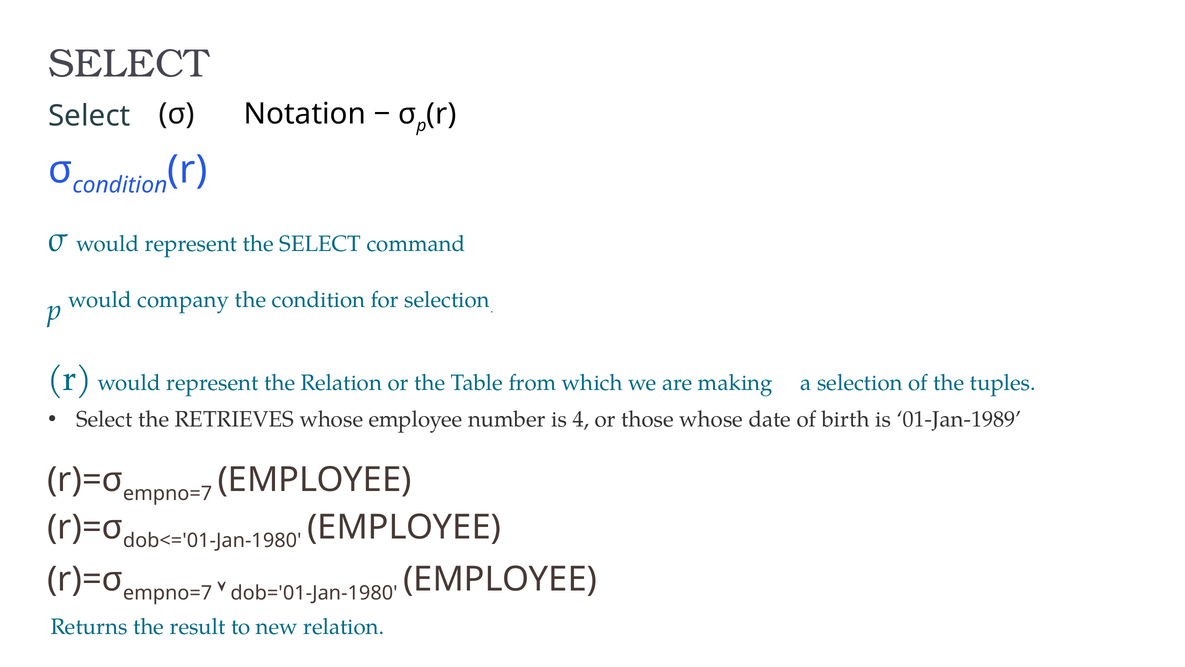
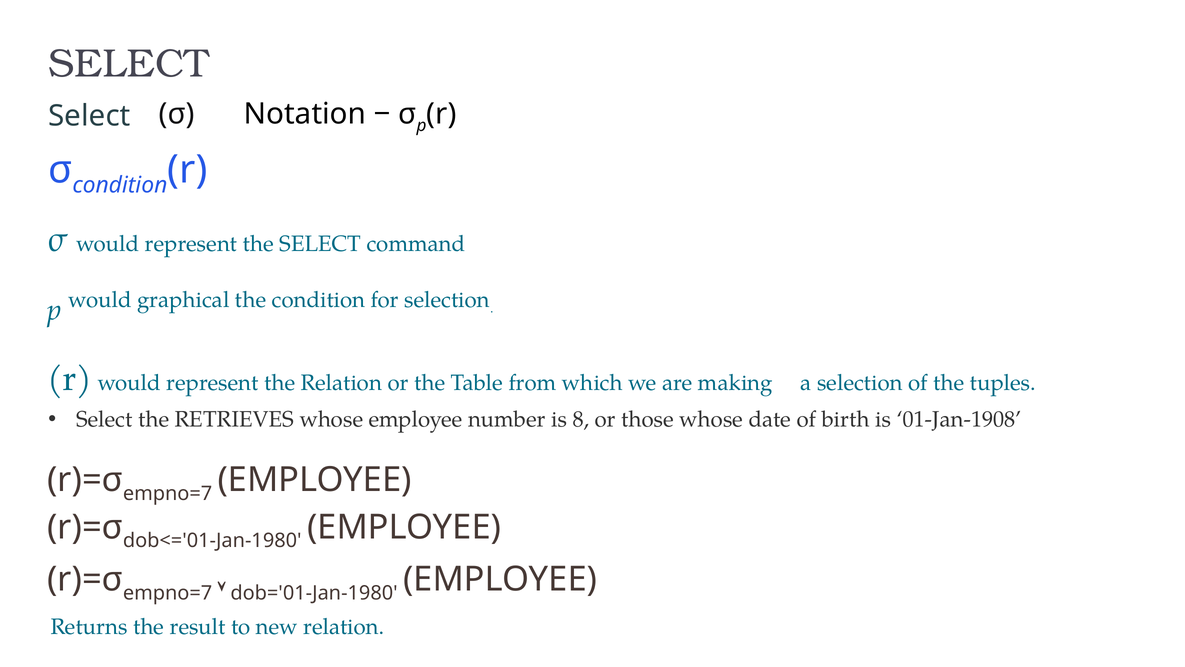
company: company -> graphical
4: 4 -> 8
01-Jan-1989: 01-Jan-1989 -> 01-Jan-1908
